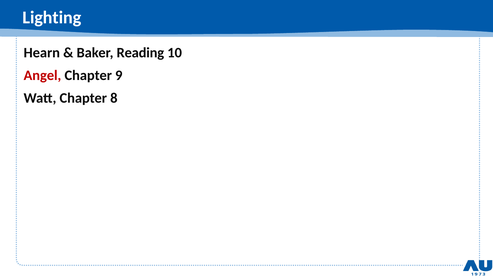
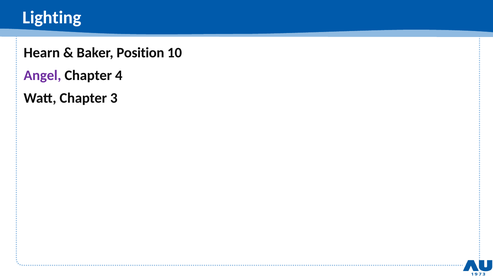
Reading: Reading -> Position
Angel colour: red -> purple
9: 9 -> 4
8: 8 -> 3
